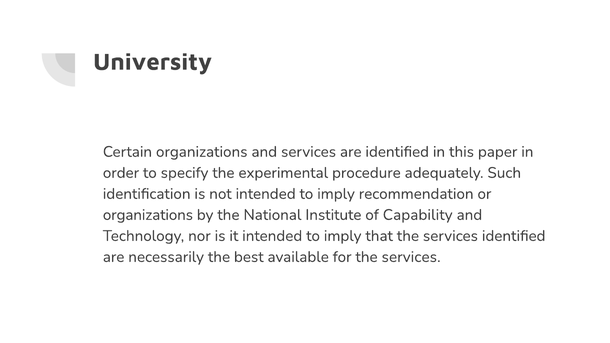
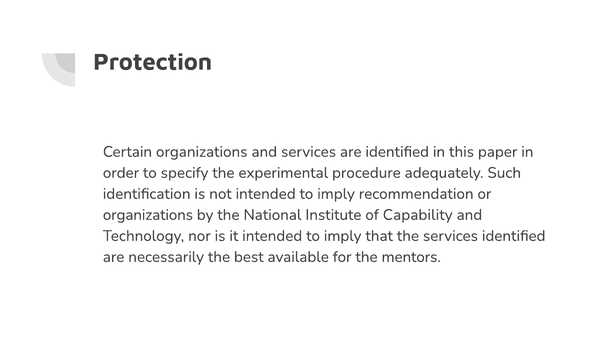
University: University -> Protection
for the services: services -> mentors
